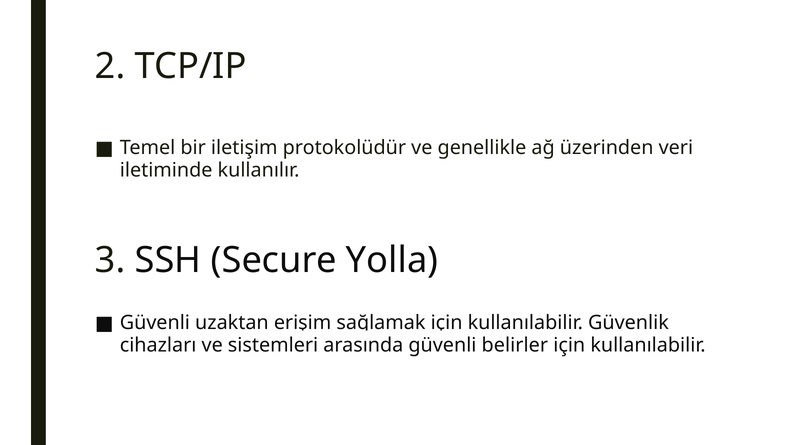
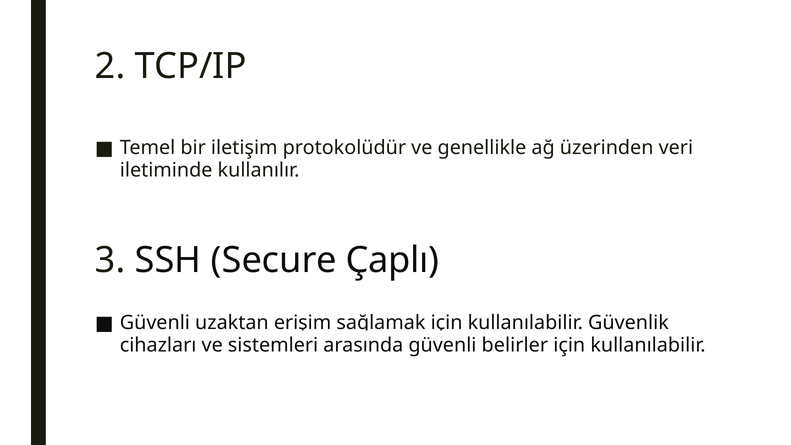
Yolla: Yolla -> Çaplı
